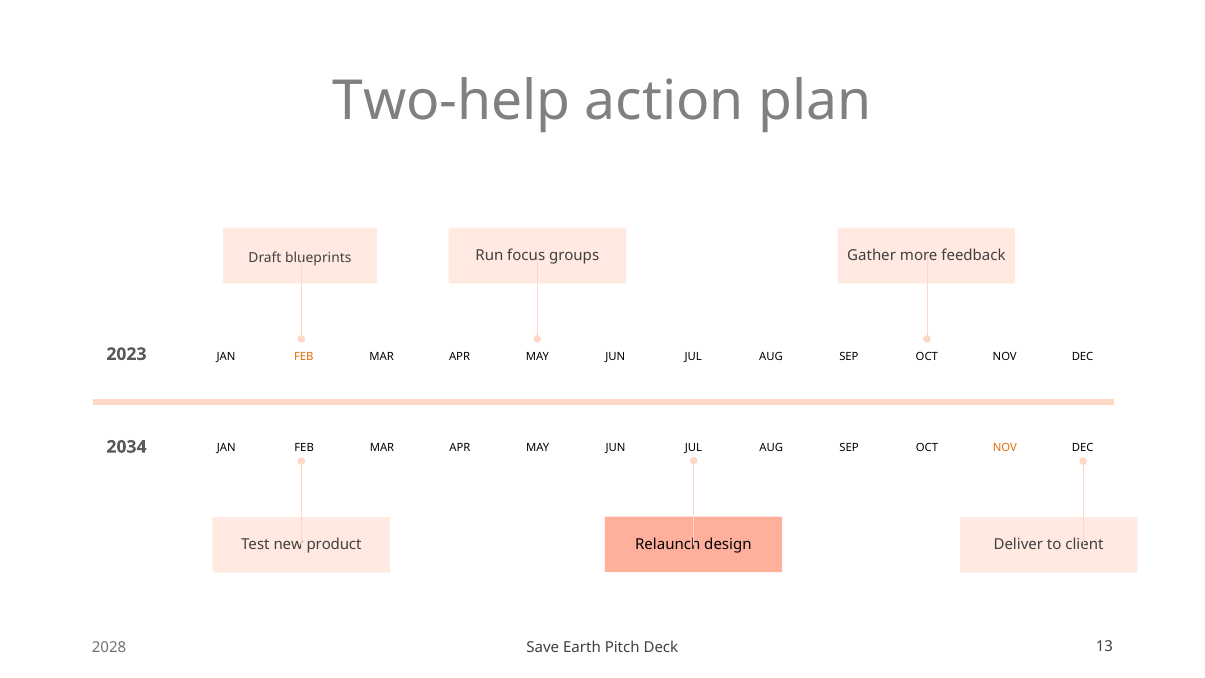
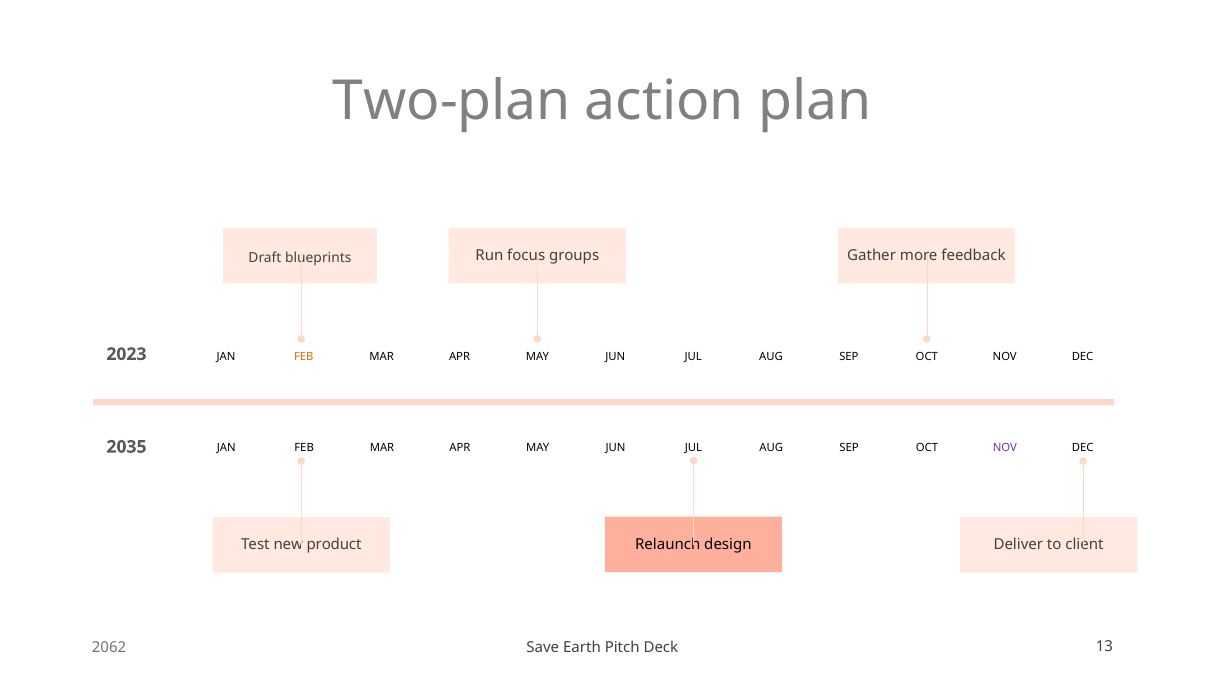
Two-help: Two-help -> Two-plan
2034: 2034 -> 2035
NOV at (1005, 448) colour: orange -> purple
2028: 2028 -> 2062
